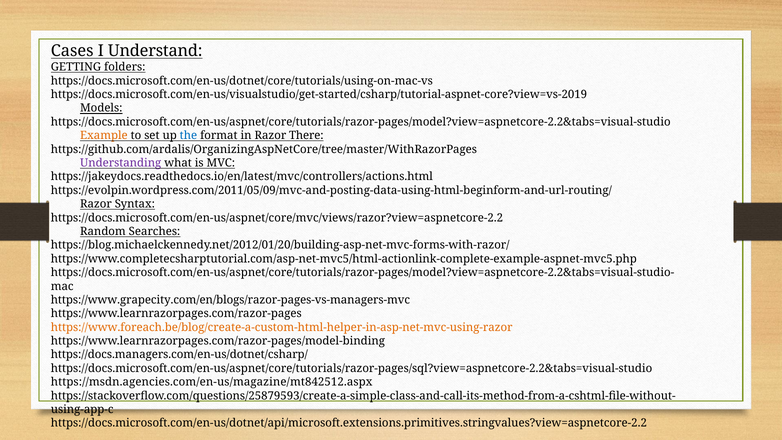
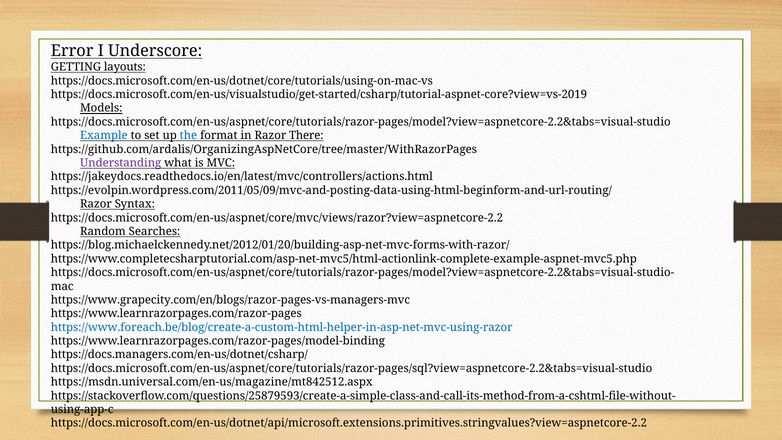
Cases: Cases -> Error
Understand: Understand -> Underscore
folders: folders -> layouts
Example colour: orange -> blue
https://www.foreach.be/blog/create-a-custom-html-helper-in-asp-net-mvc-using-razor colour: orange -> blue
https://msdn.agencies.com/en-us/magazine/mt842512.aspx: https://msdn.agencies.com/en-us/magazine/mt842512.aspx -> https://msdn.universal.com/en-us/magazine/mt842512.aspx
